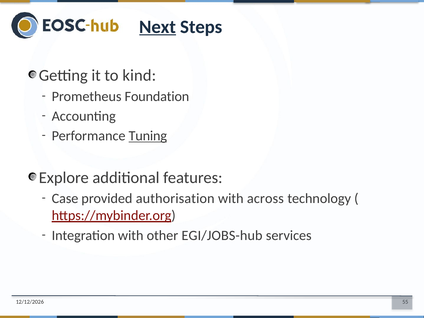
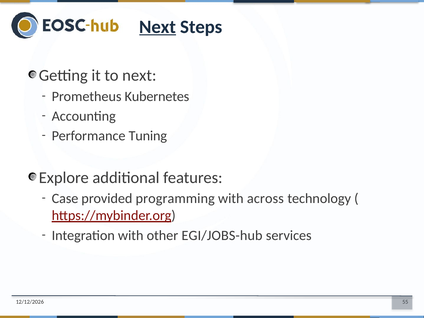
to kind: kind -> next
Foundation: Foundation -> Kubernetes
Tuning underline: present -> none
authorisation: authorisation -> programming
